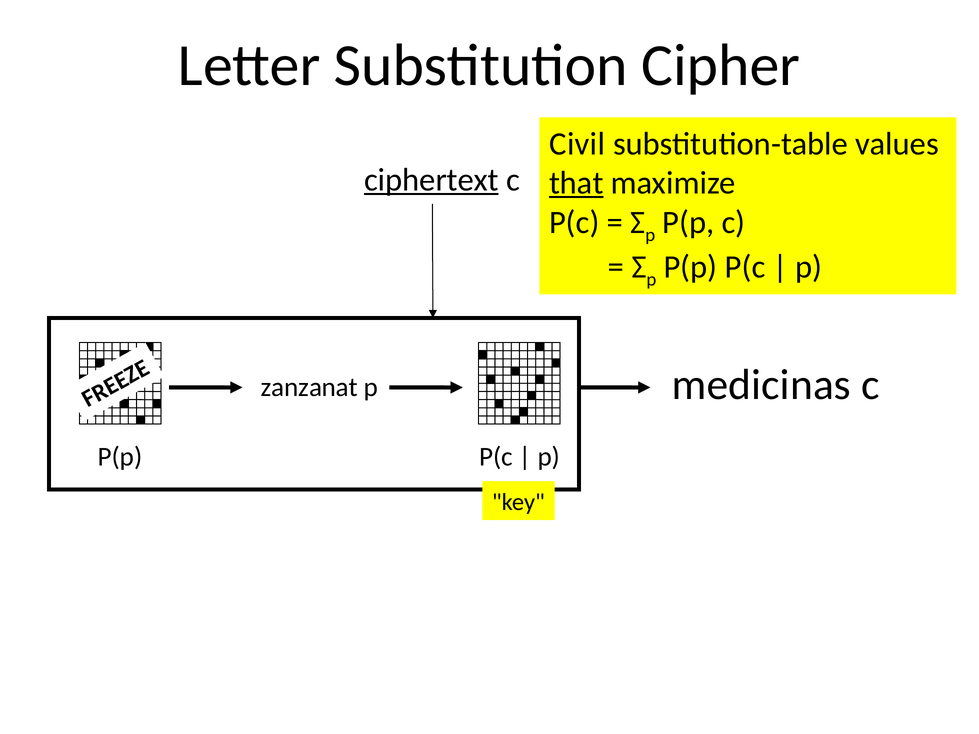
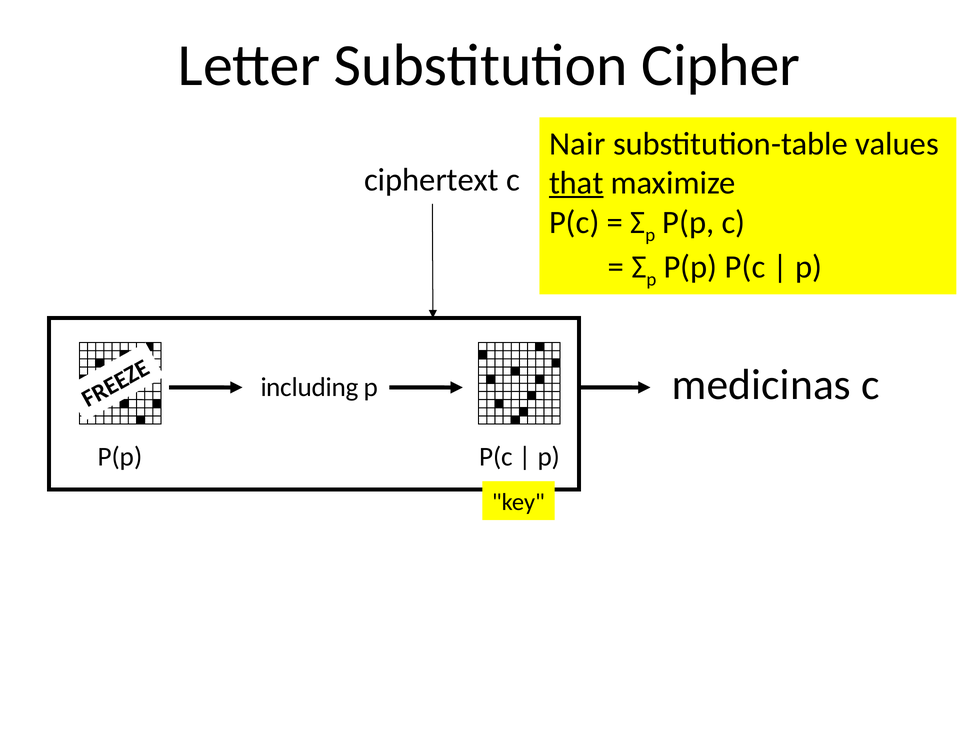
Civil: Civil -> Nair
ciphertext underline: present -> none
zanzanat: zanzanat -> including
